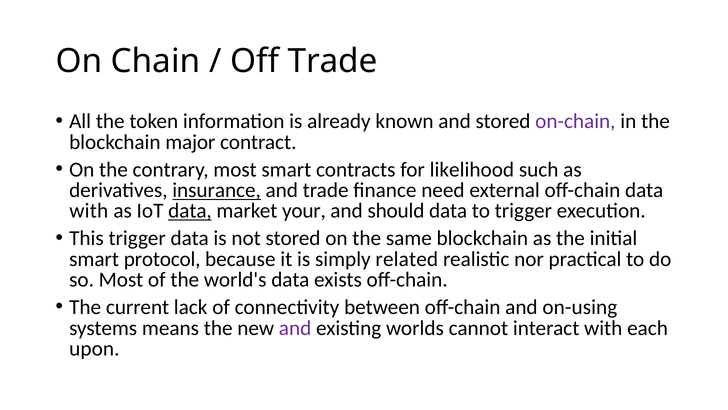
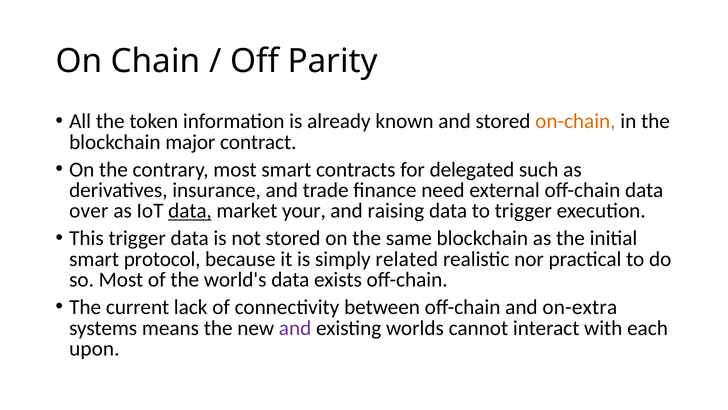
Off Trade: Trade -> Parity
on-chain colour: purple -> orange
likelihood: likelihood -> delegated
insurance underline: present -> none
with at (89, 211): with -> over
should: should -> raising
on-using: on-using -> on-extra
